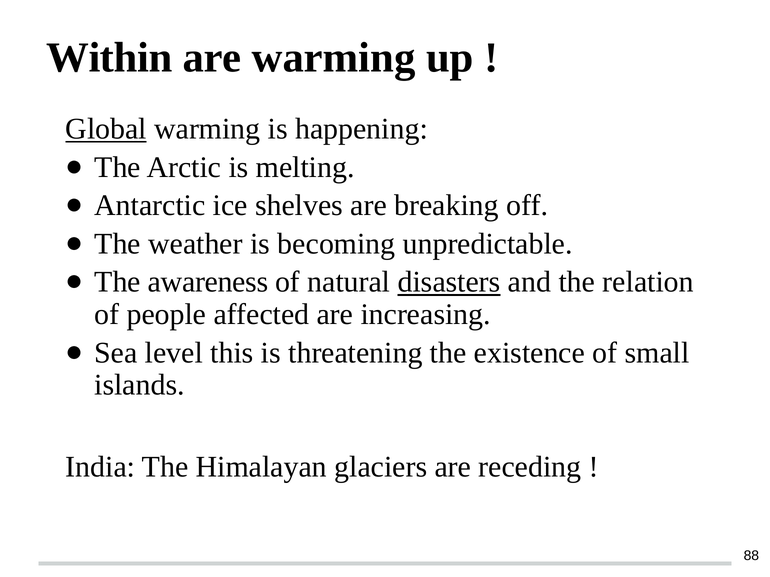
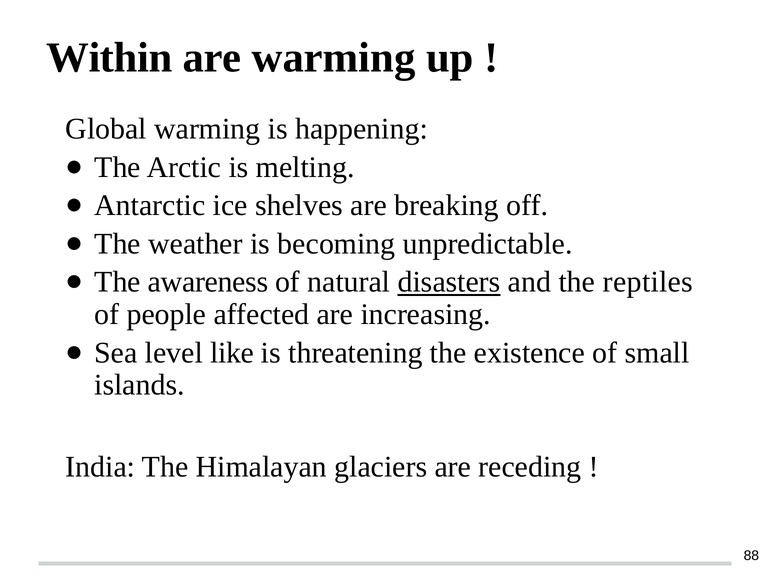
Global underline: present -> none
relation: relation -> reptiles
this: this -> like
